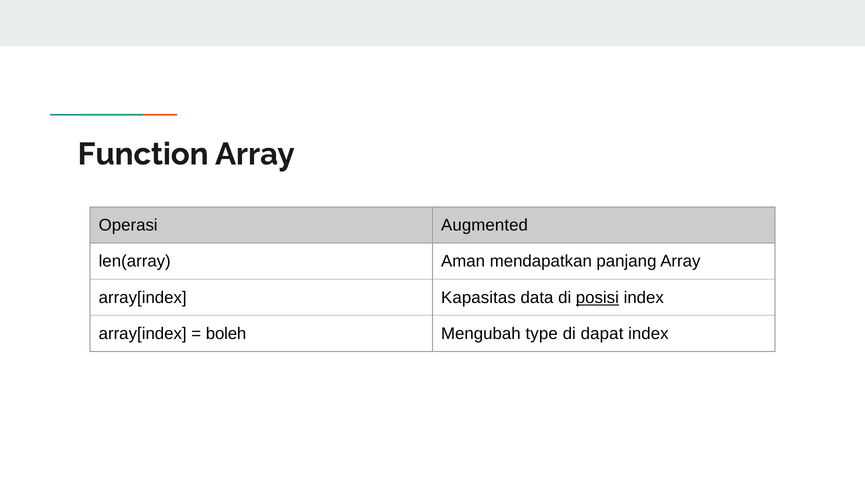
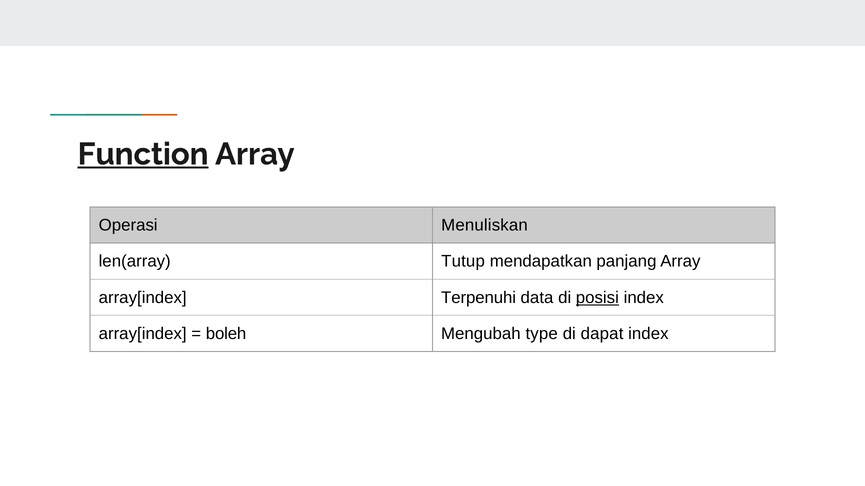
Function underline: none -> present
Augmented: Augmented -> Menuliskan
Aman: Aman -> Tutup
Kapasitas: Kapasitas -> Terpenuhi
